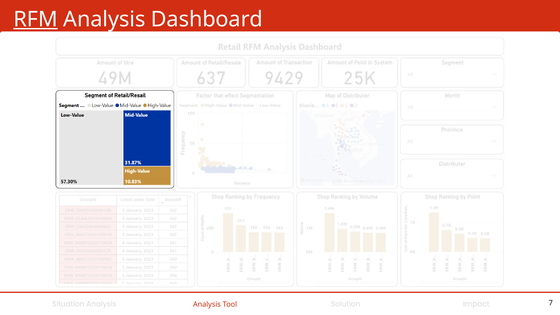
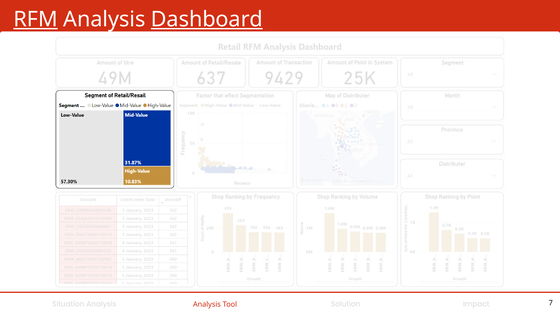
Dashboard underline: none -> present
